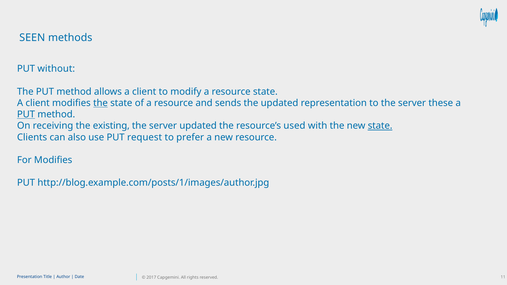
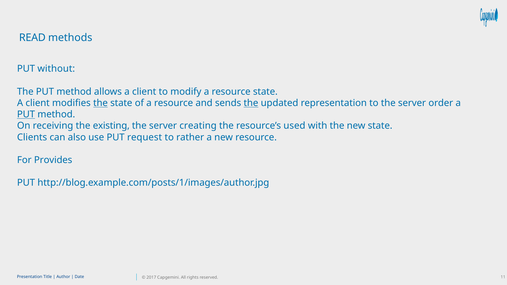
SEEN: SEEN -> READ
the at (251, 103) underline: none -> present
these: these -> order
server updated: updated -> creating
state at (380, 126) underline: present -> none
prefer: prefer -> rather
For Modifies: Modifies -> Provides
